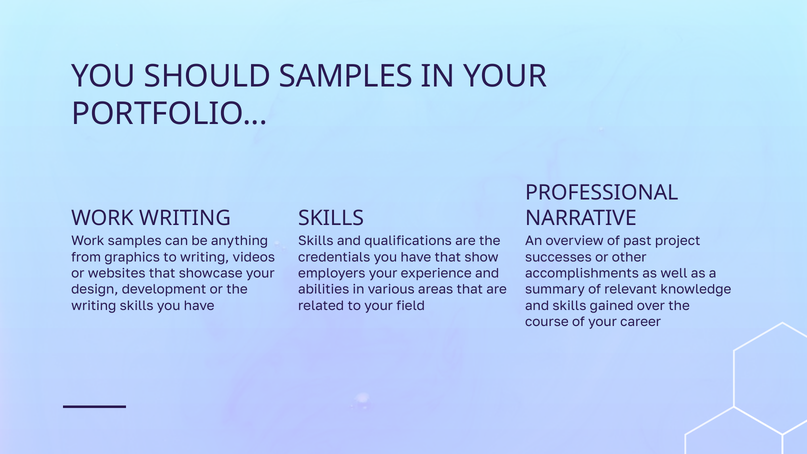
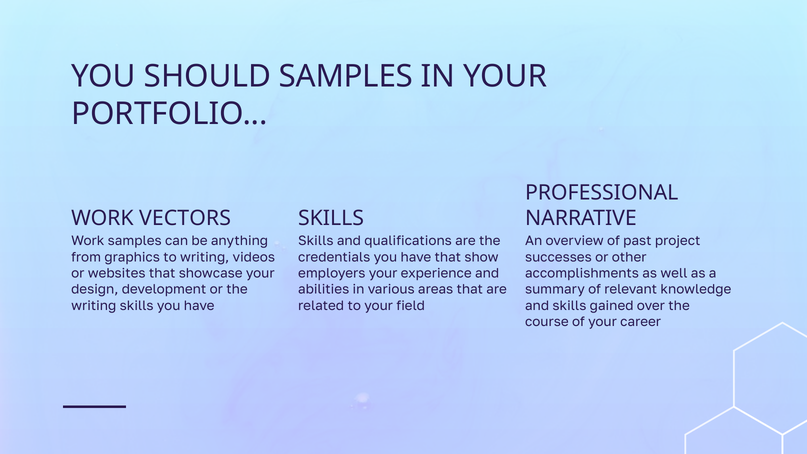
WORK WRITING: WRITING -> VECTORS
